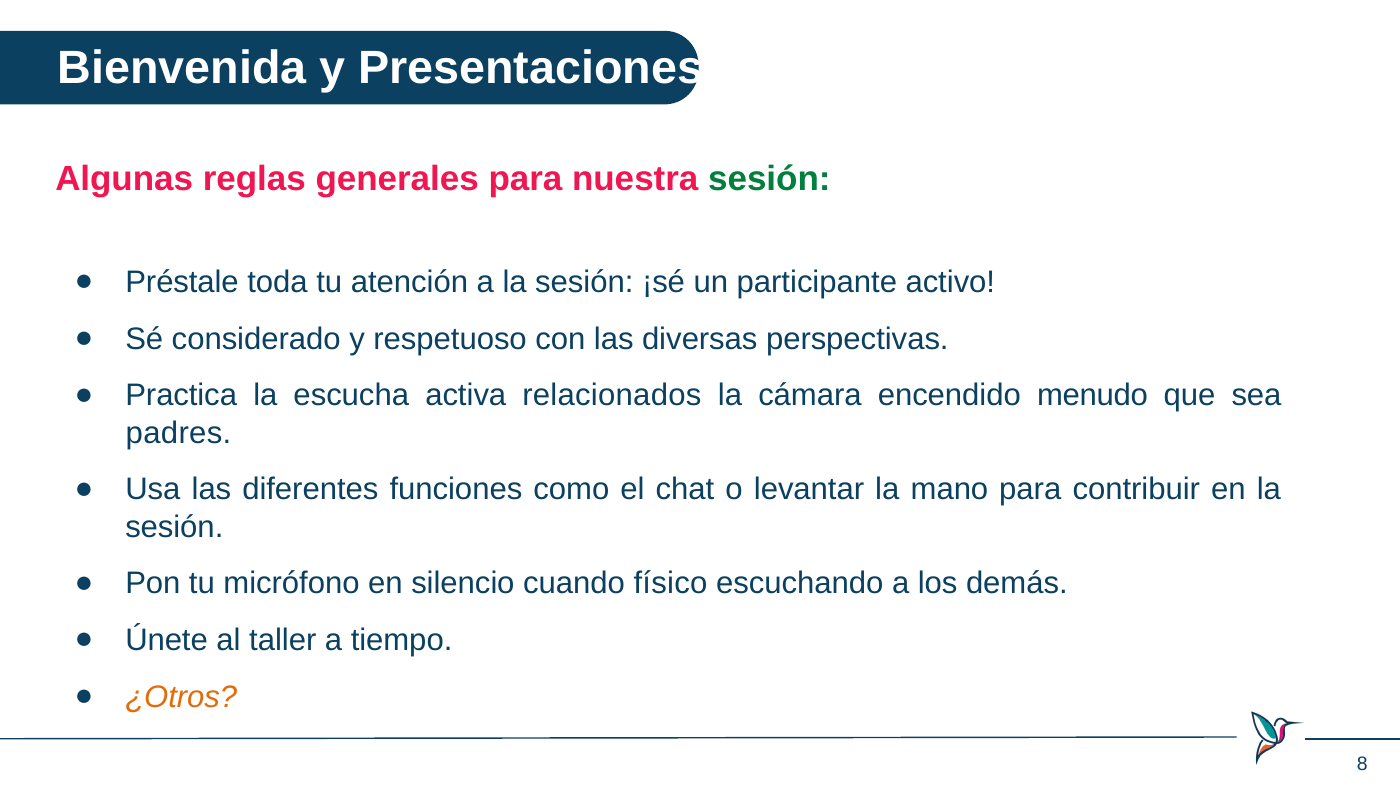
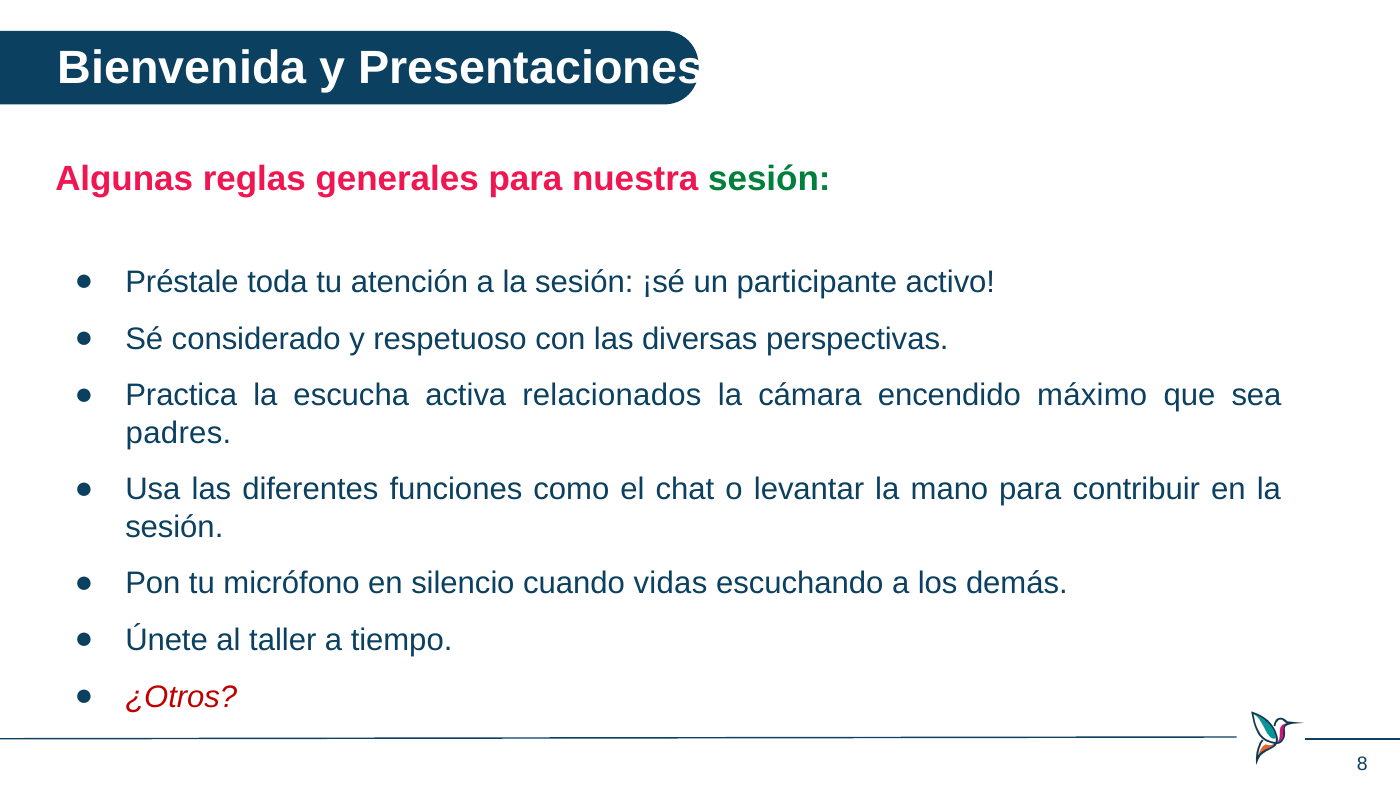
menudo: menudo -> máximo
físico: físico -> vidas
¿Otros colour: orange -> red
